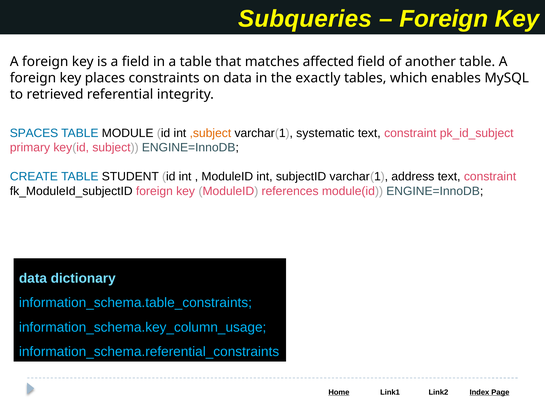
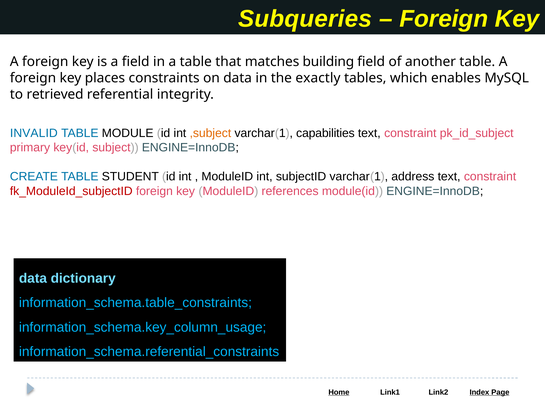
affected: affected -> building
SPACES: SPACES -> INVALID
systematic: systematic -> capabilities
fk_ModuleId_subjectID colour: black -> red
